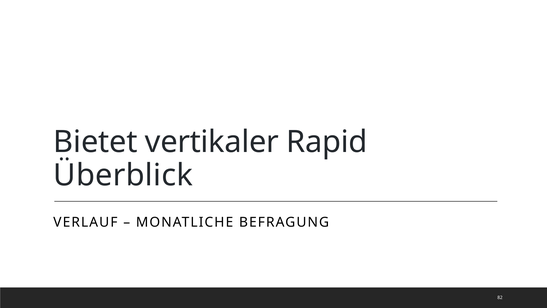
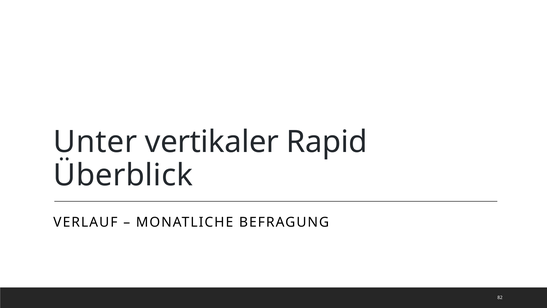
Bietet: Bietet -> Unter
